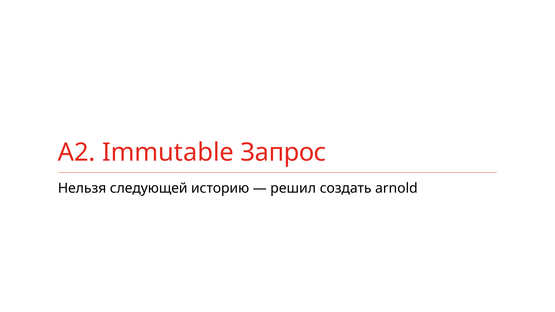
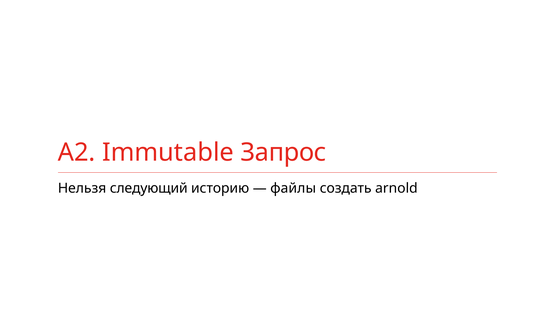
следующей: следующей -> следующий
решил: решил -> файлы
